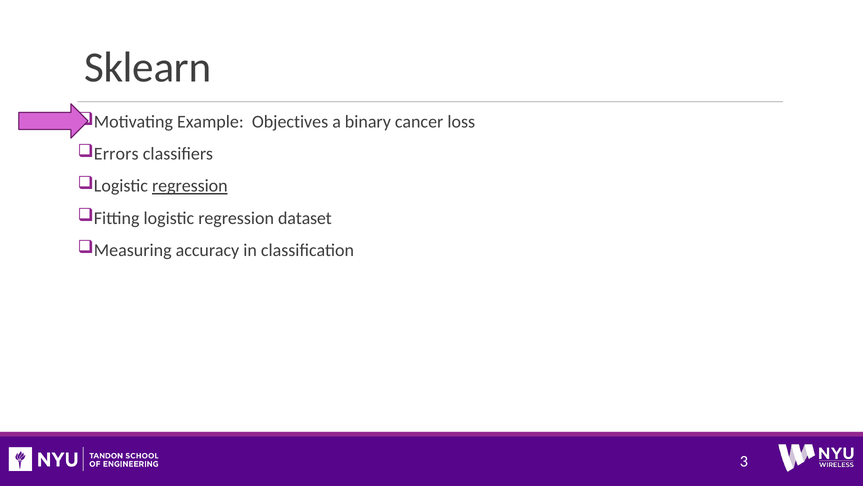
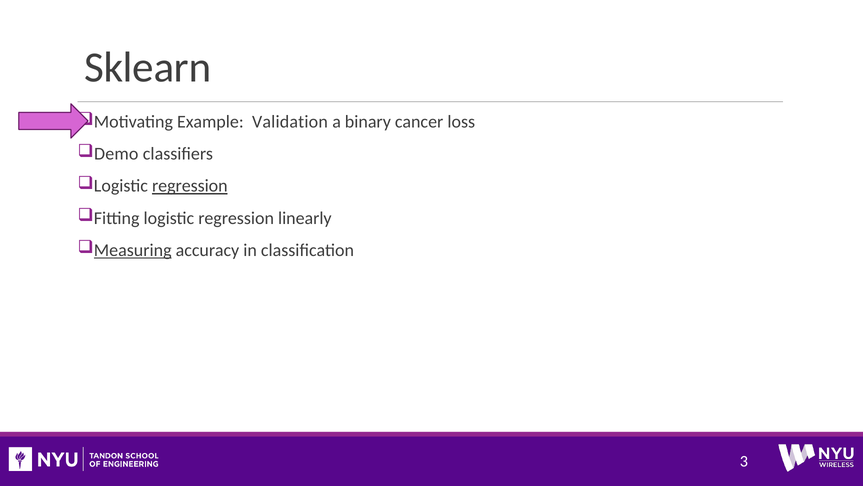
Objectives: Objectives -> Validation
Errors: Errors -> Demo
dataset: dataset -> linearly
Measuring underline: none -> present
